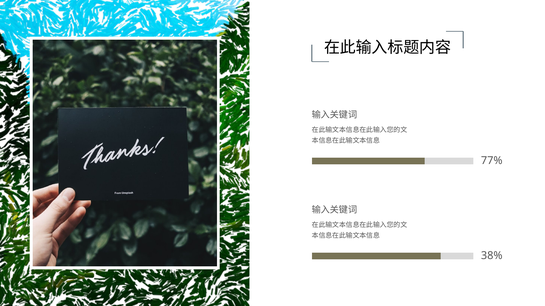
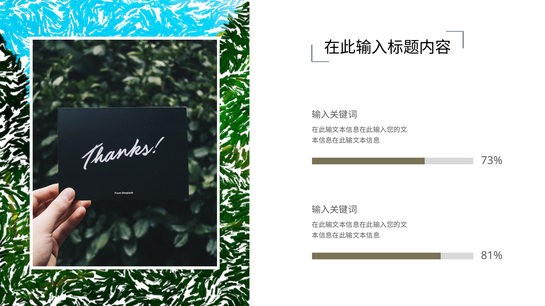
77%: 77% -> 73%
38%: 38% -> 81%
